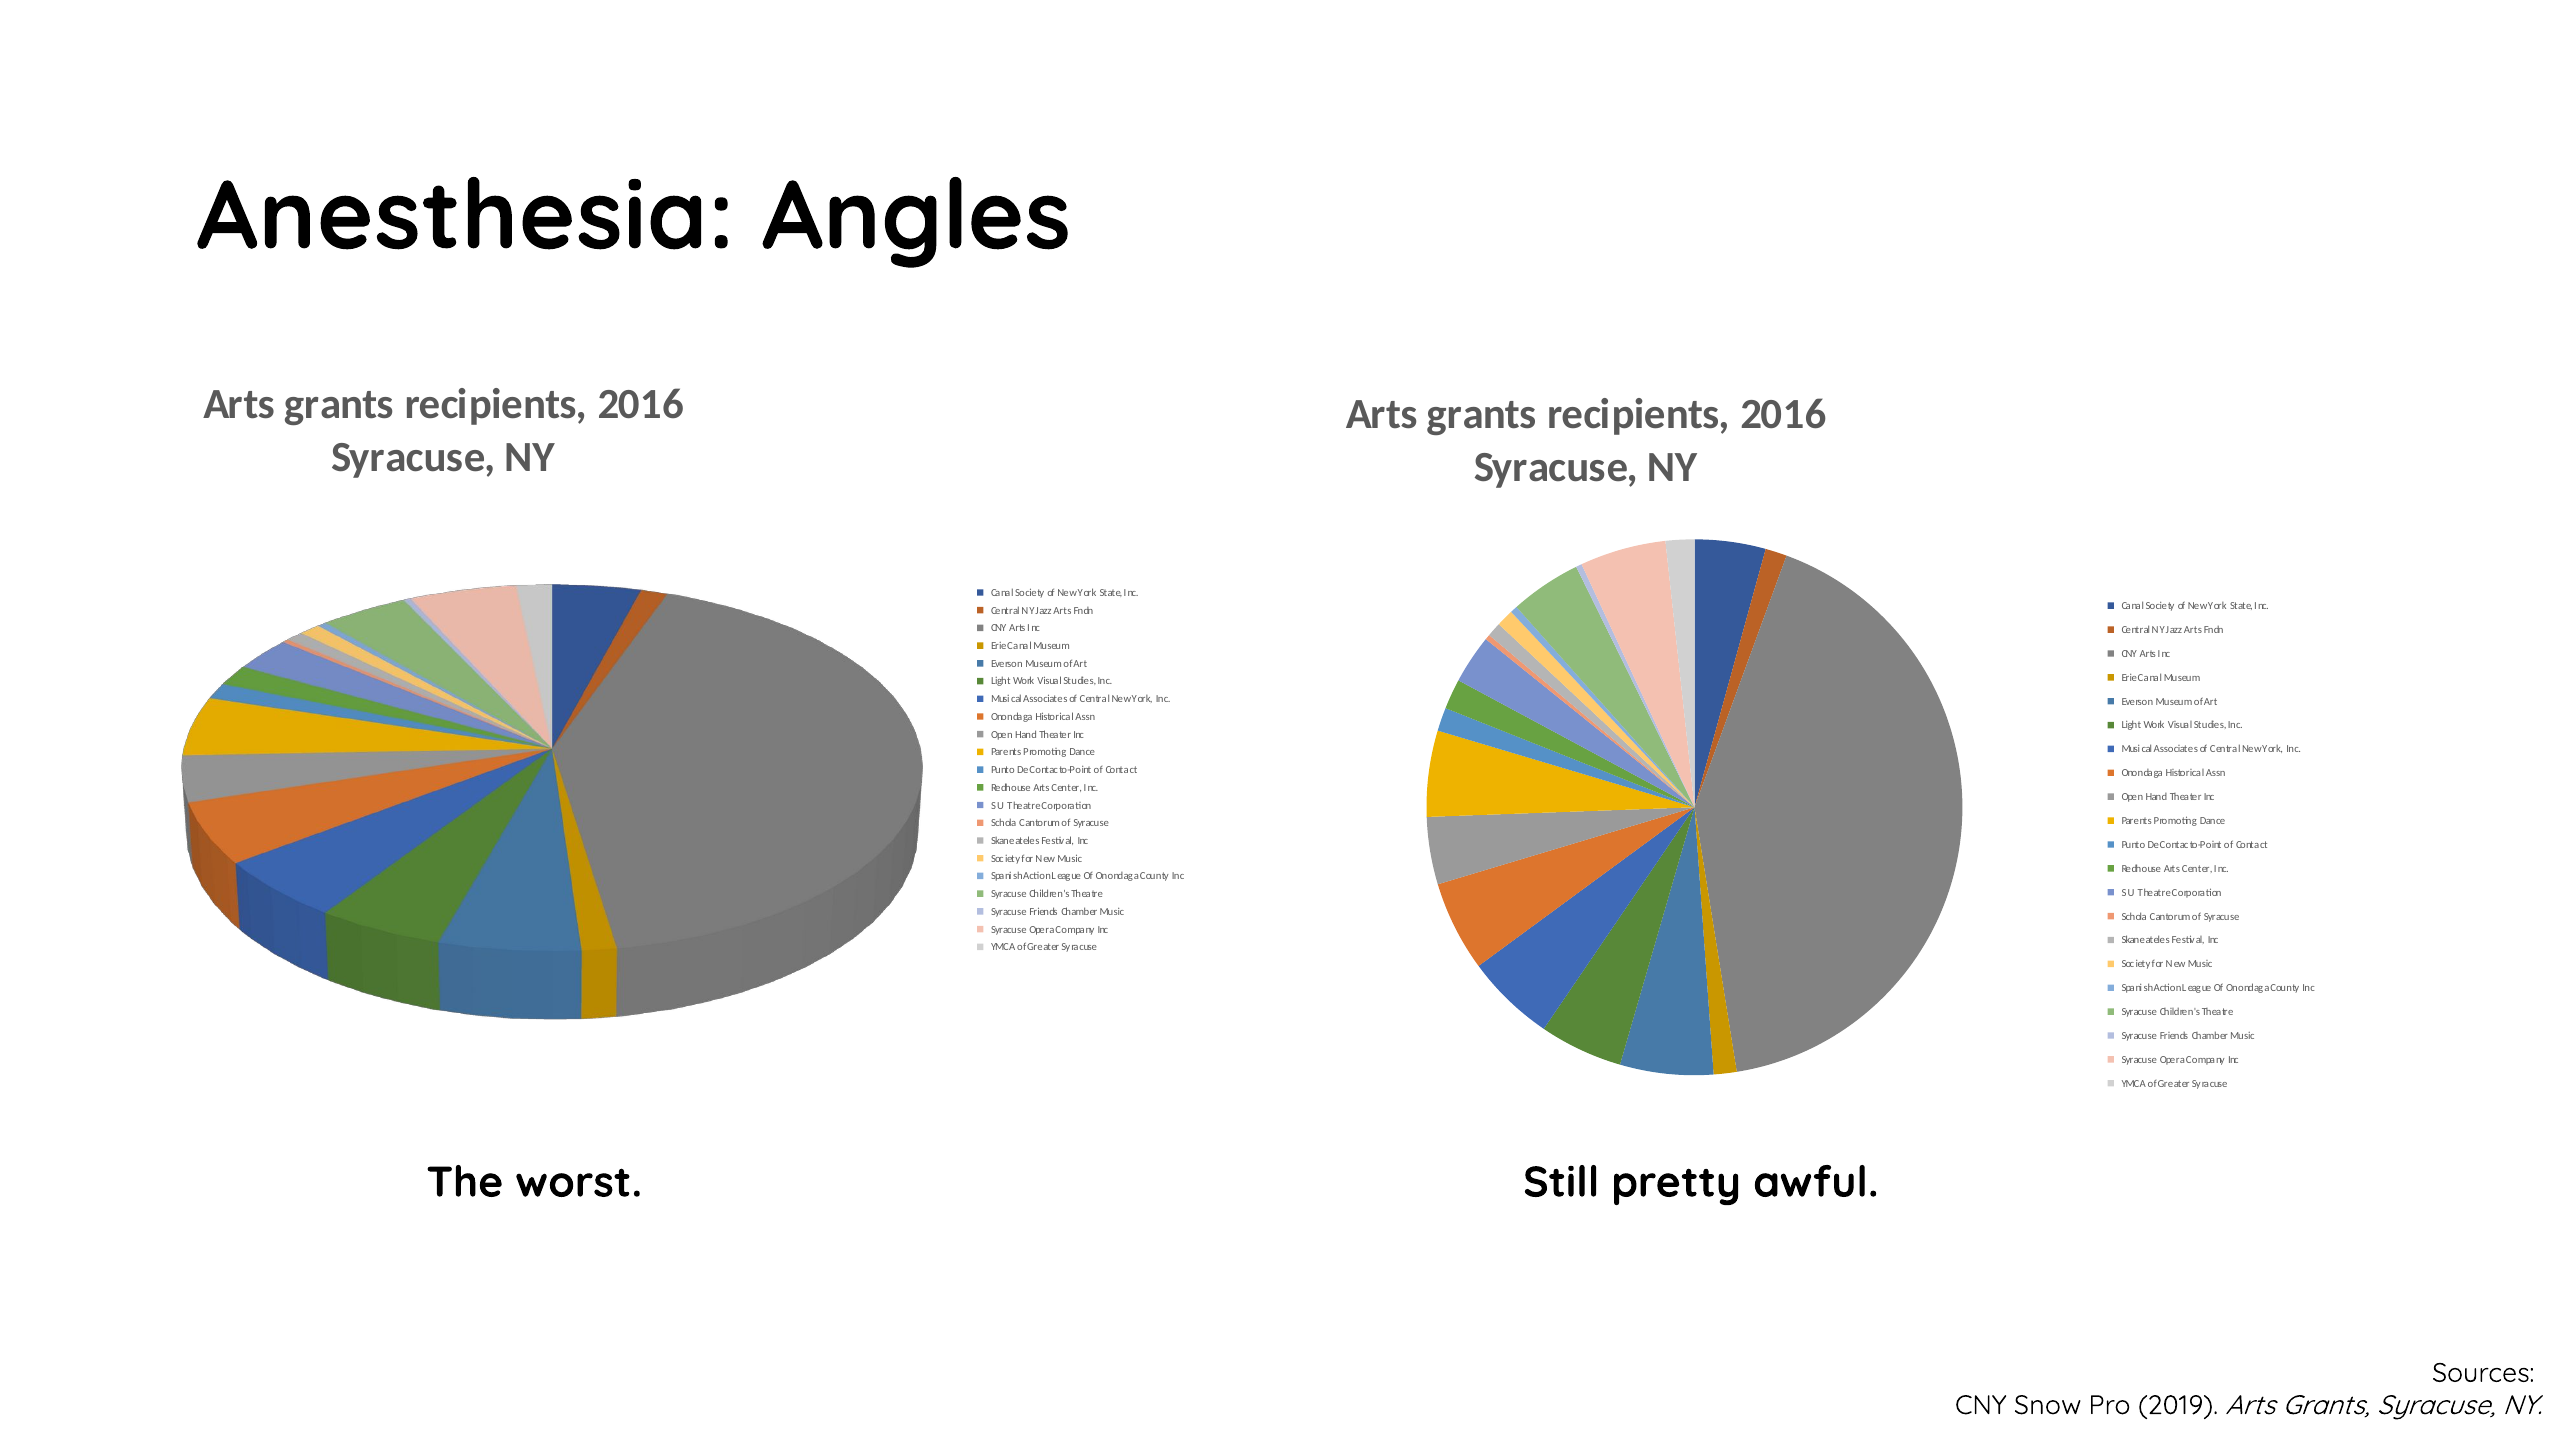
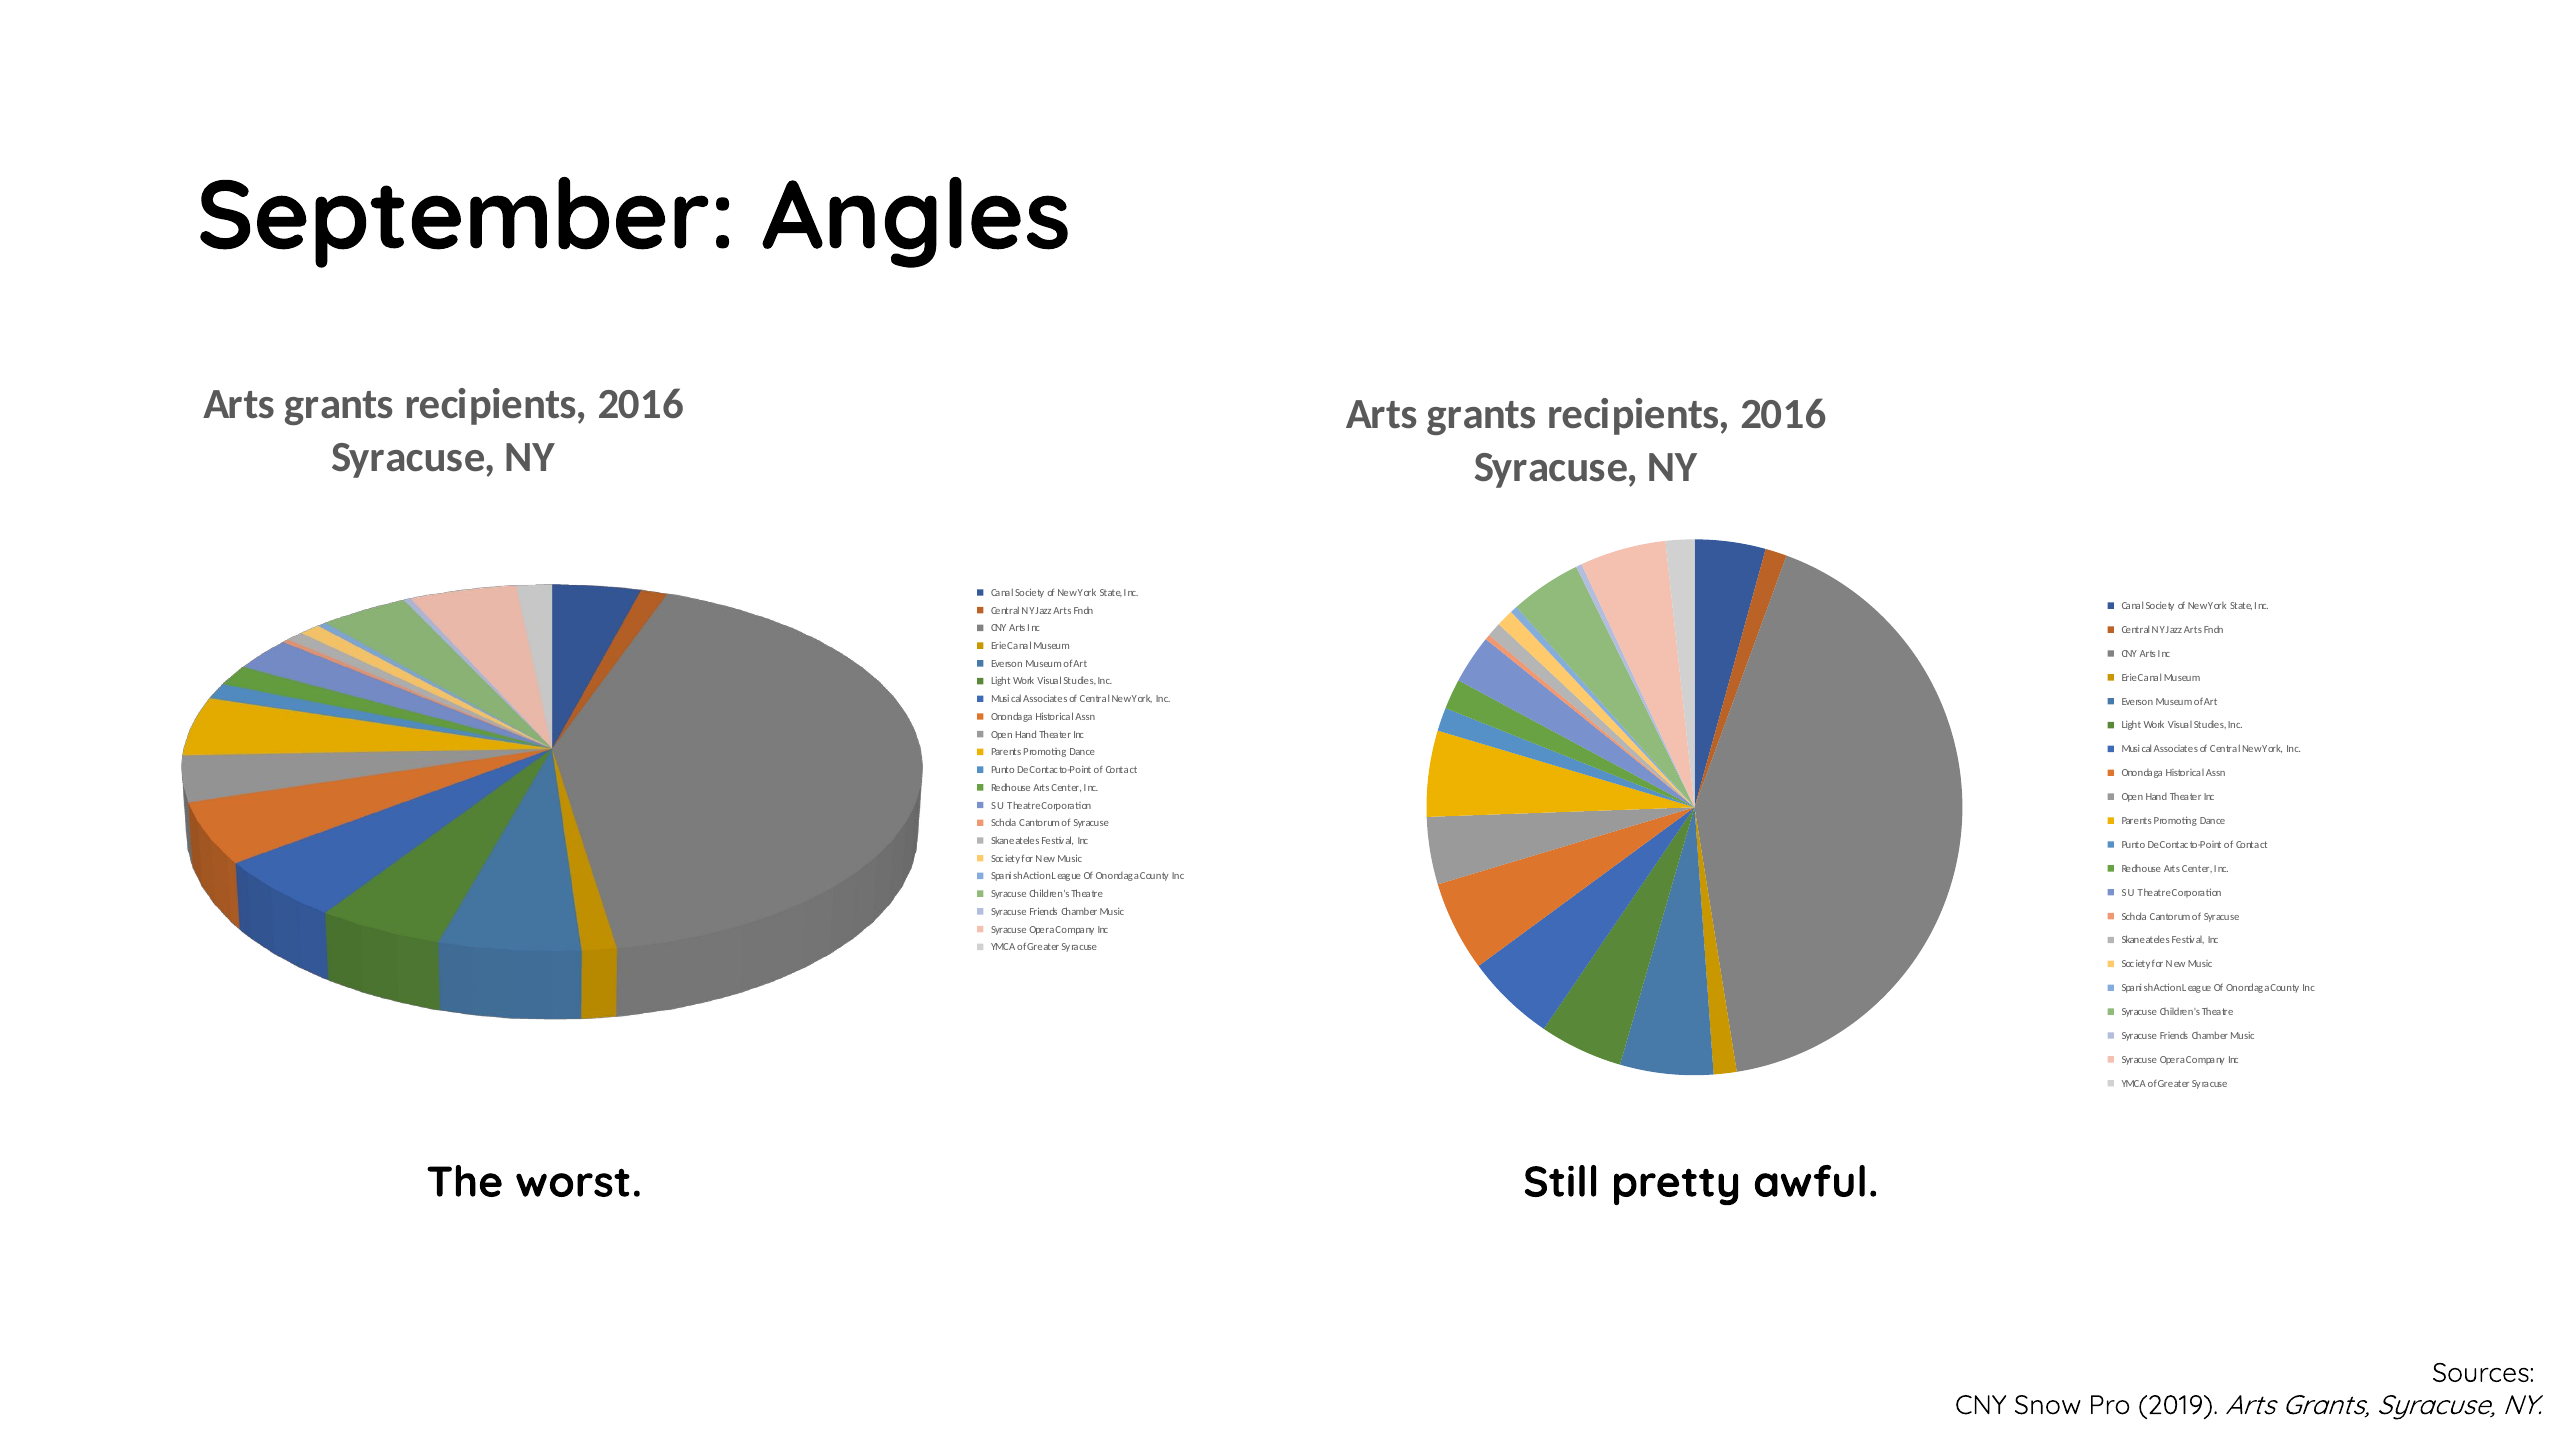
Anesthesia: Anesthesia -> September
